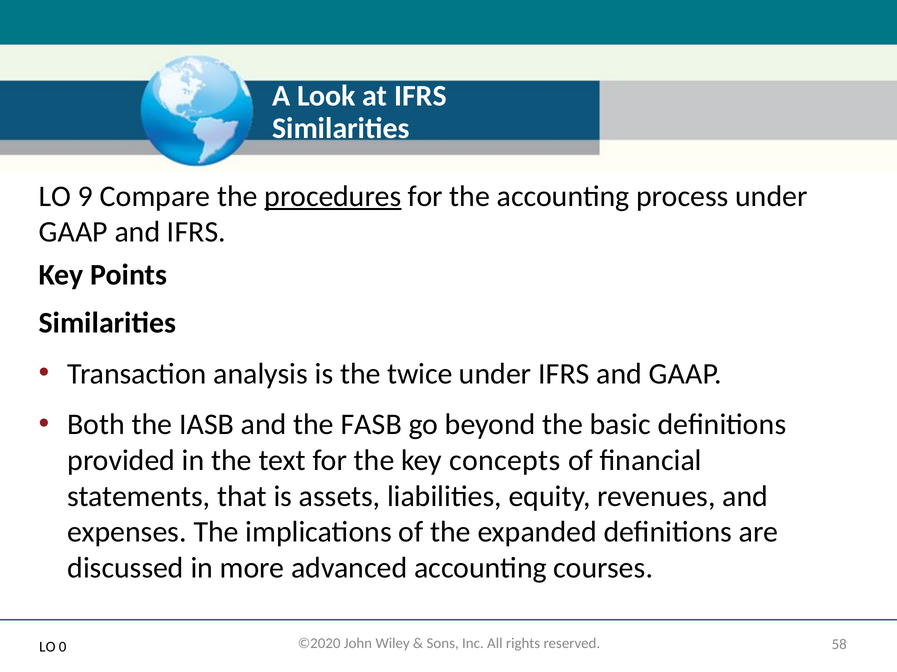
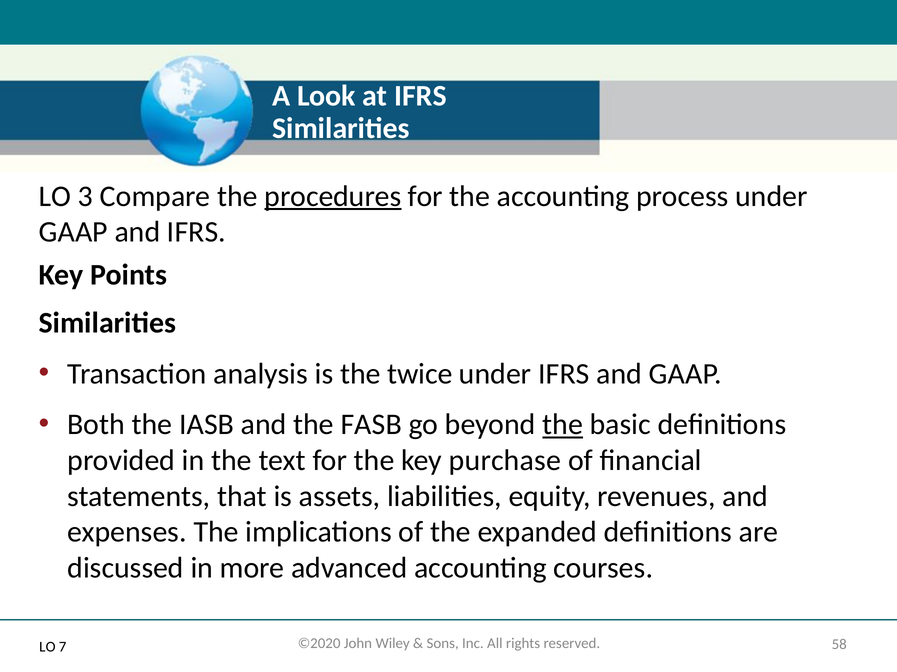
9: 9 -> 3
the at (563, 425) underline: none -> present
concepts: concepts -> purchase
0: 0 -> 7
